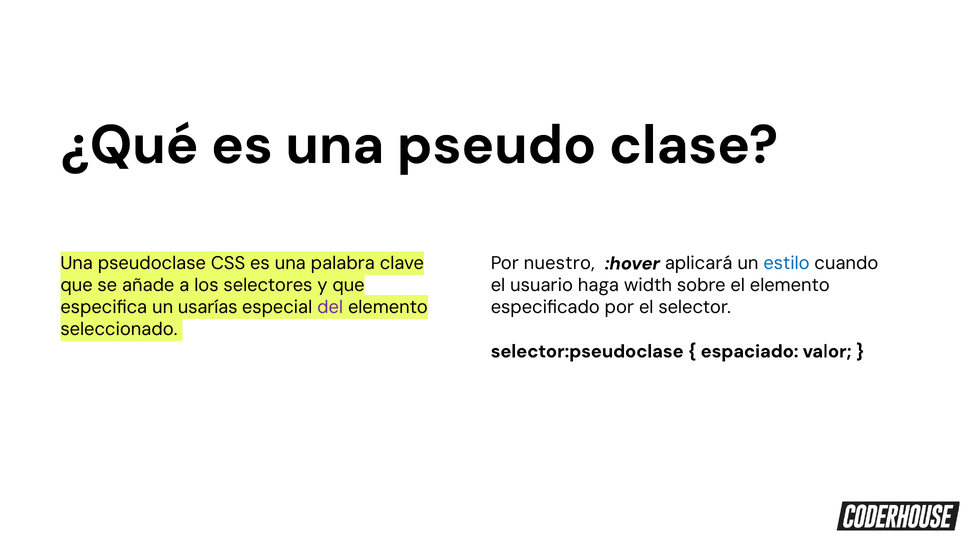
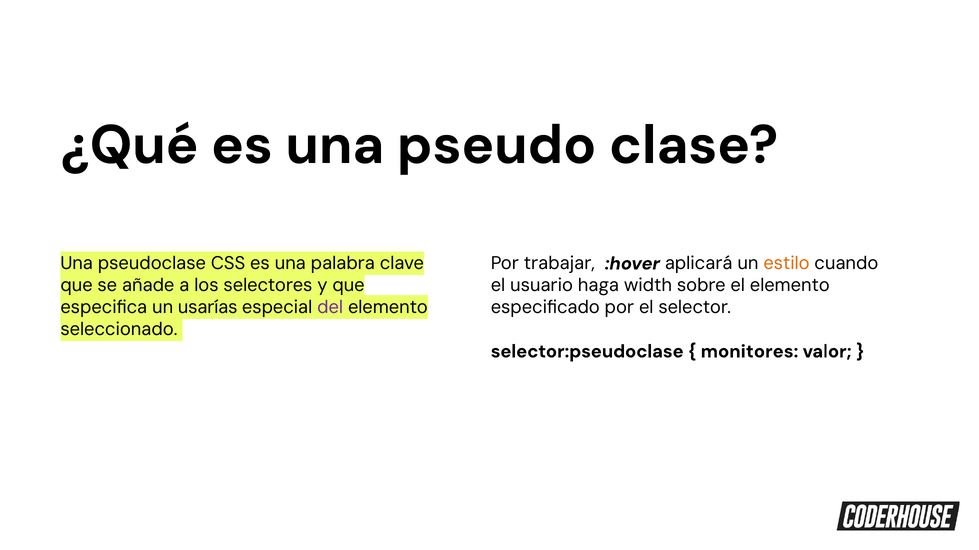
nuestro: nuestro -> trabajar
estilo colour: blue -> orange
espaciado: espaciado -> monitores
